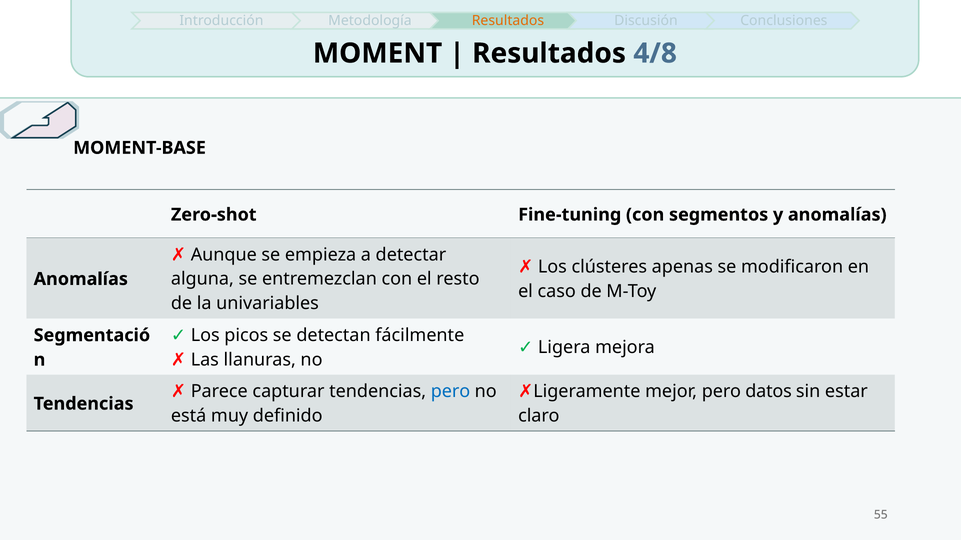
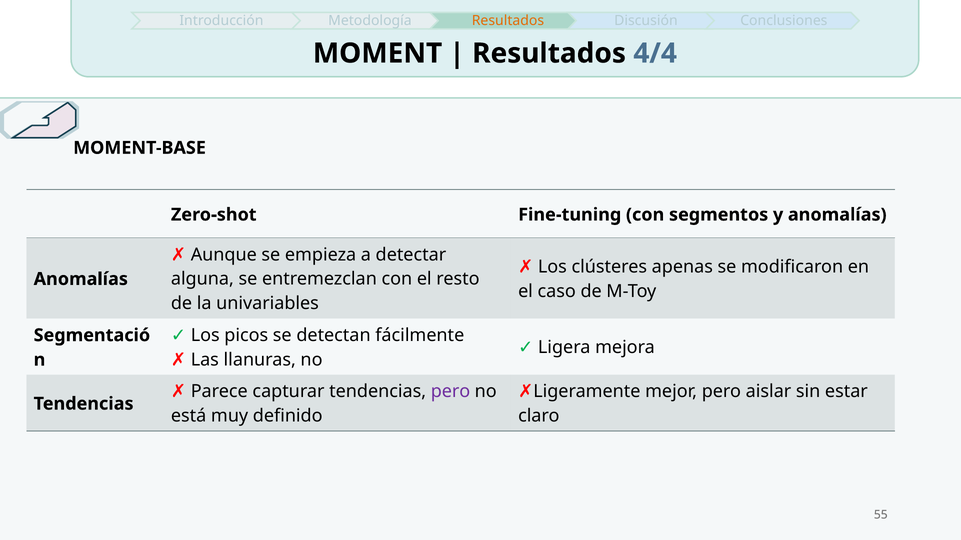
4/8: 4/8 -> 4/4
pero at (450, 392) colour: blue -> purple
datos: datos -> aislar
